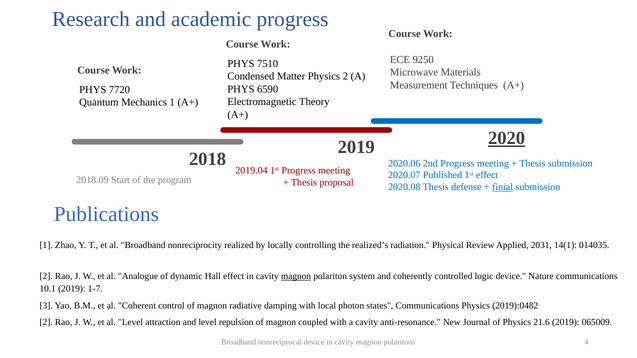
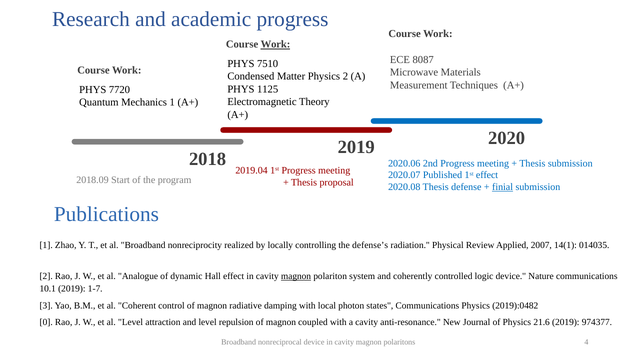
Work at (275, 45) underline: none -> present
9250: 9250 -> 8087
6590: 6590 -> 1125
2020 underline: present -> none
realized’s: realized’s -> defense’s
2031: 2031 -> 2007
2 at (46, 323): 2 -> 0
065009: 065009 -> 974377
